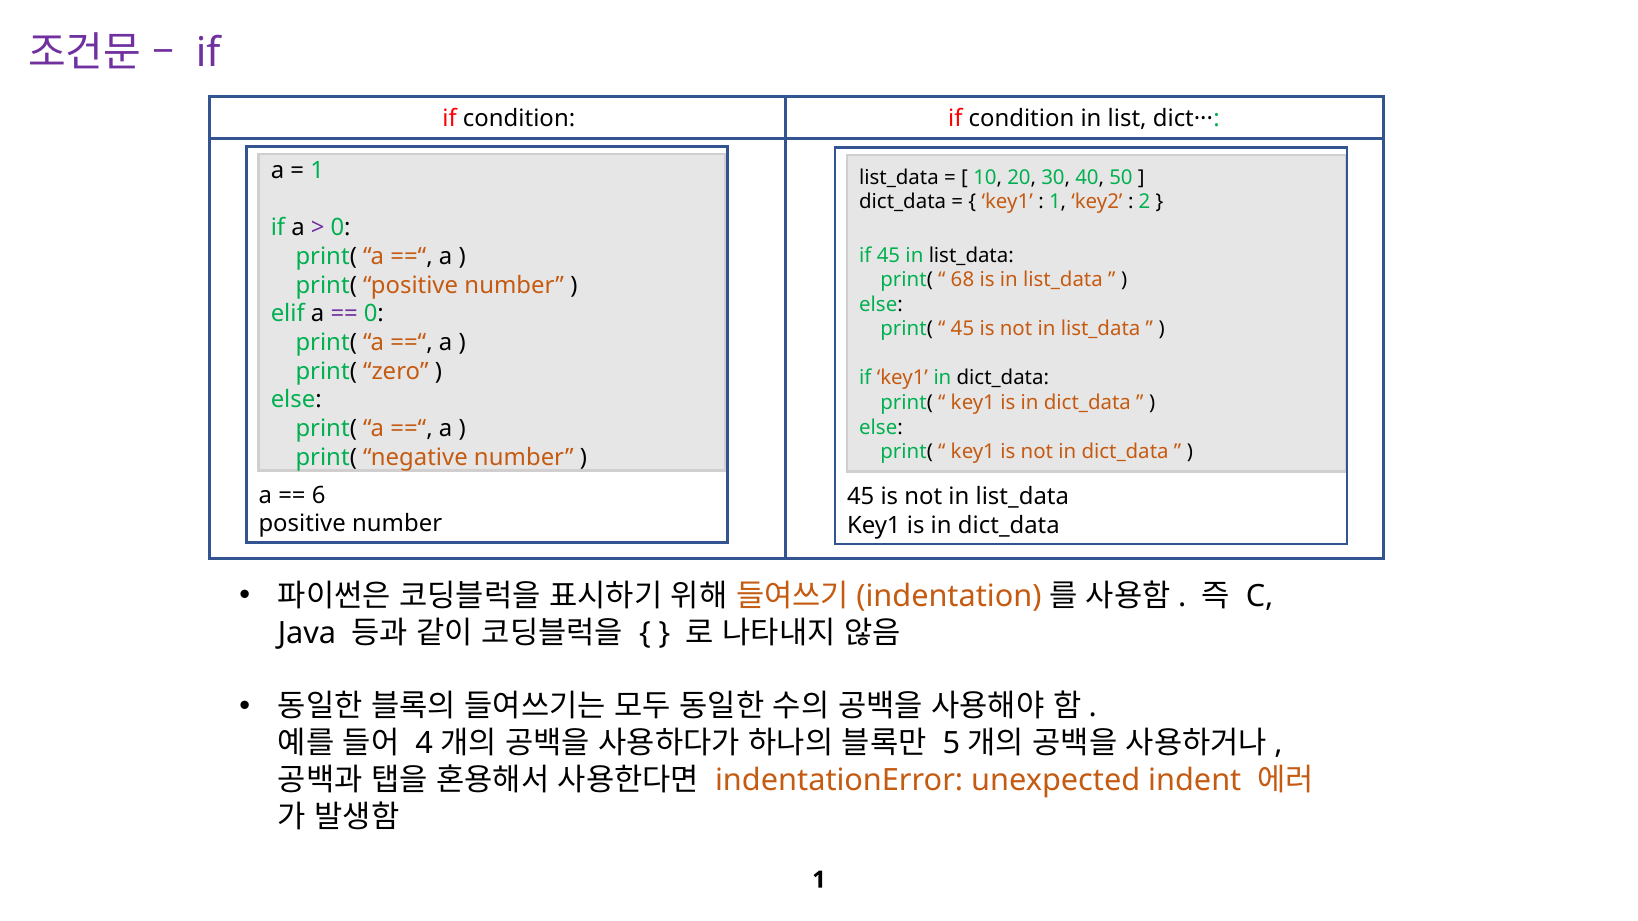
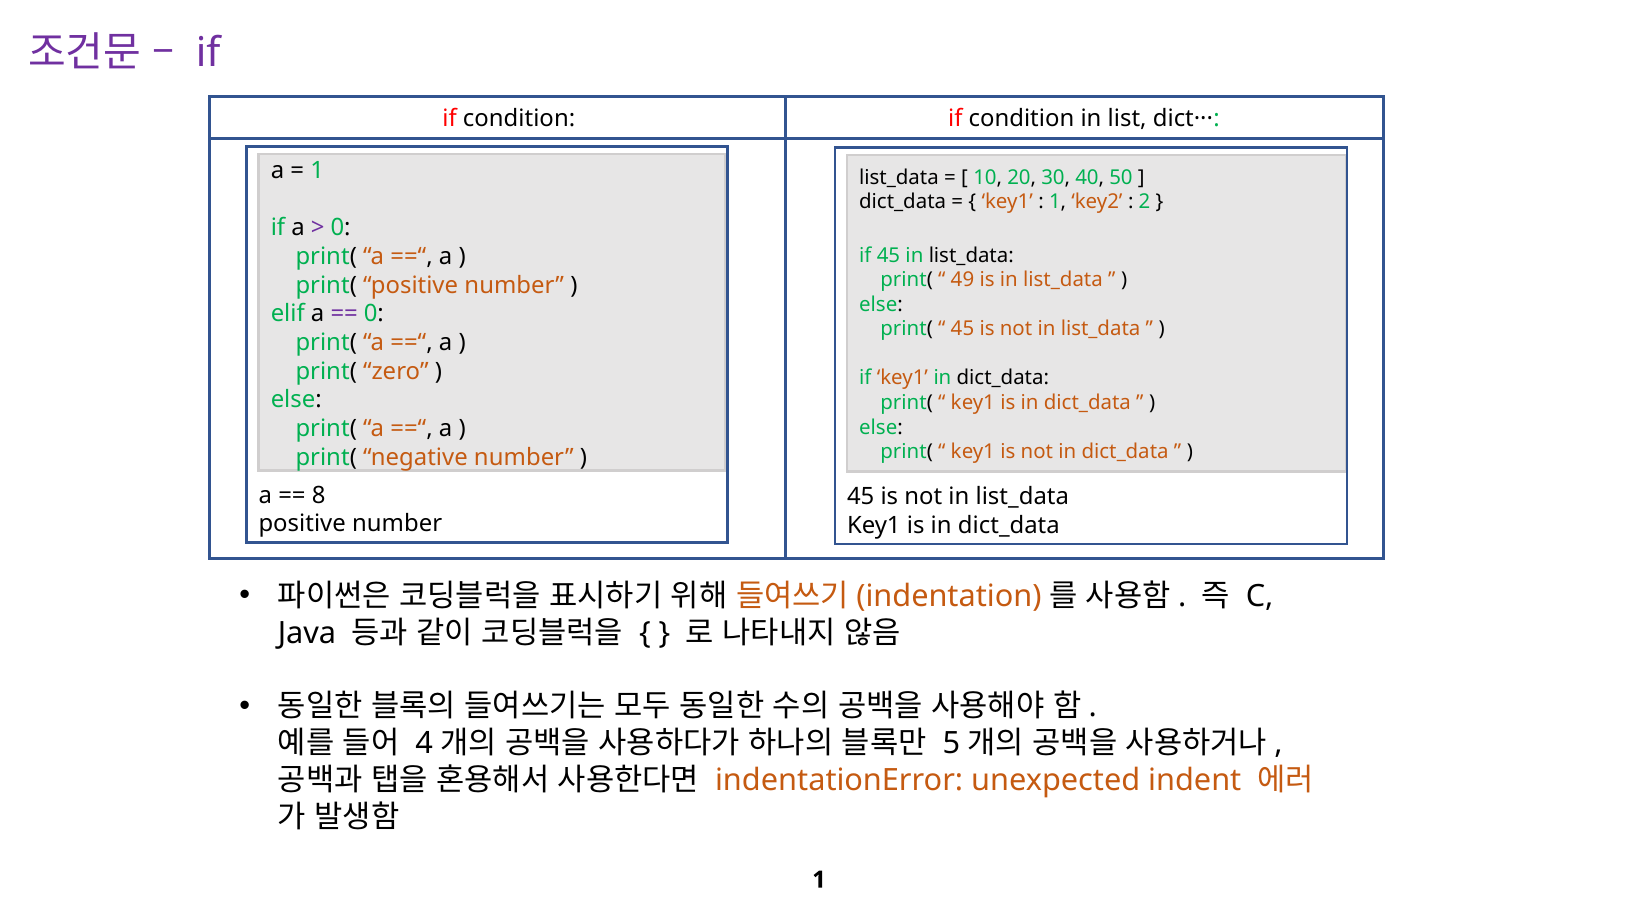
68: 68 -> 49
6: 6 -> 8
